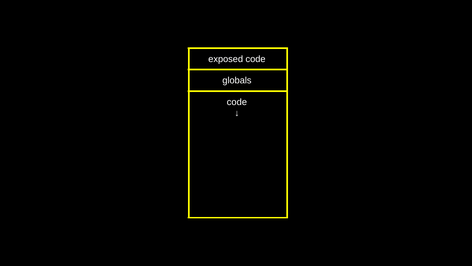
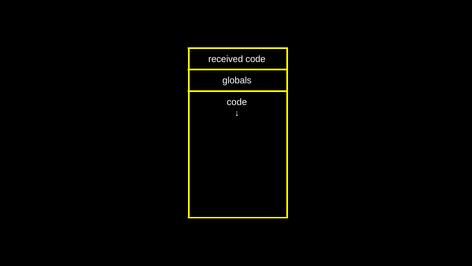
exposed: exposed -> received
